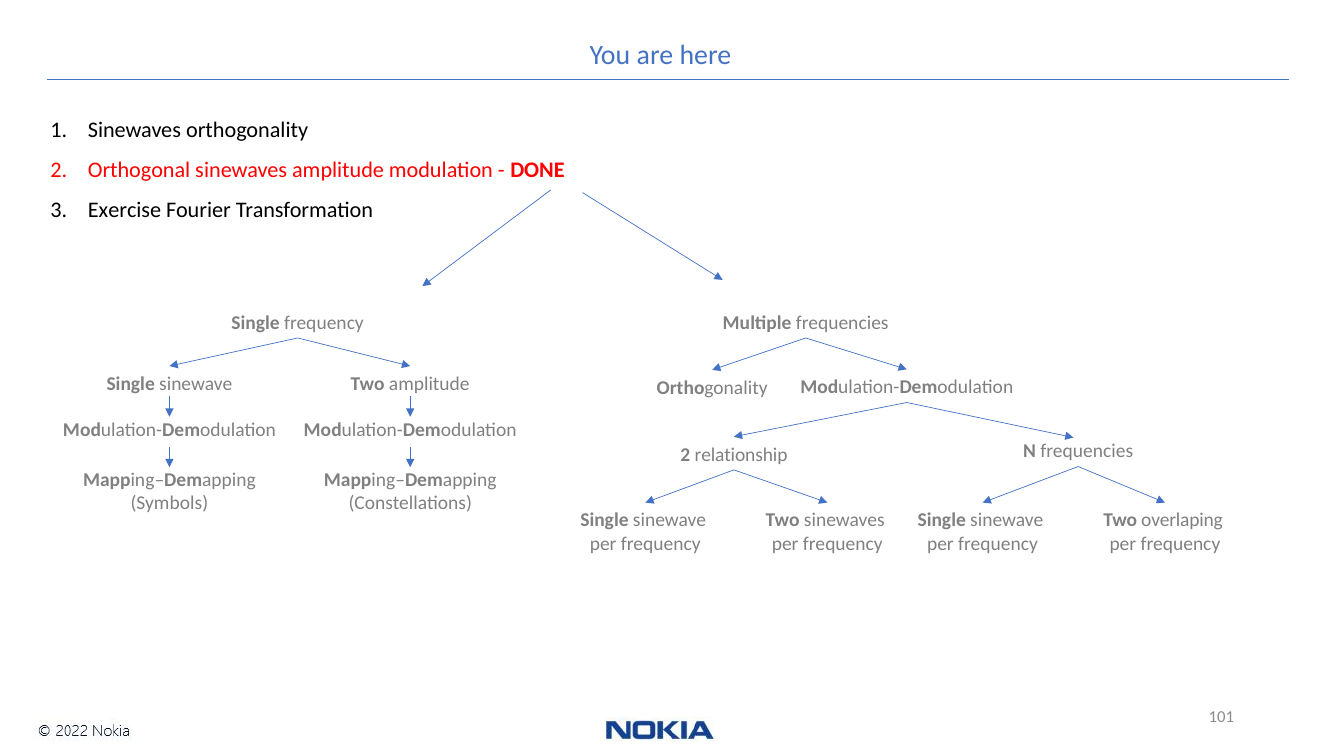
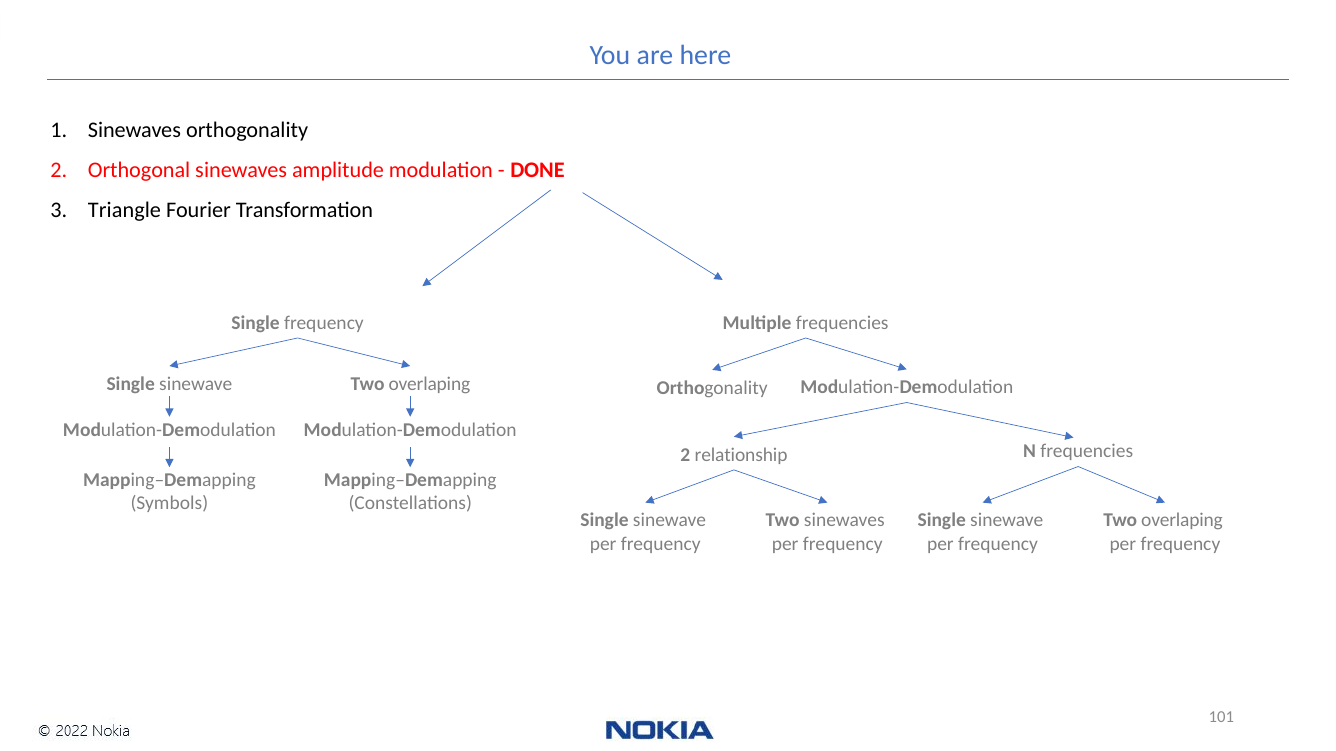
Exercise: Exercise -> Triangle
amplitude at (429, 384): amplitude -> overlaping
